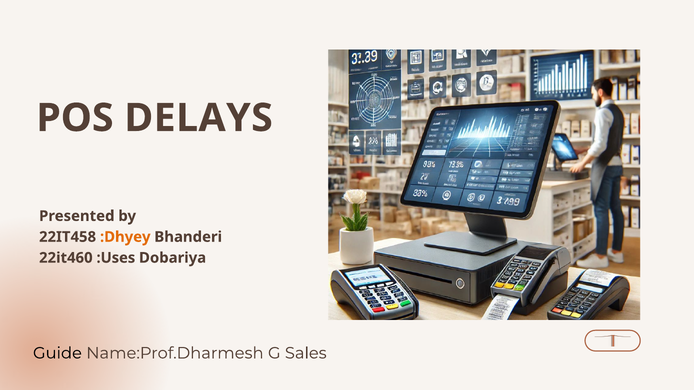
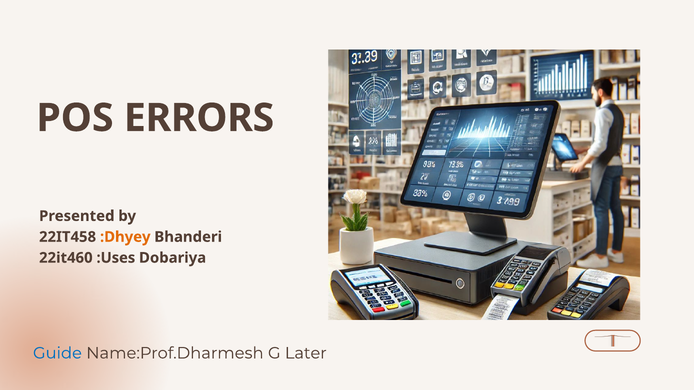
DELAYS: DELAYS -> ERRORS
Guide colour: black -> blue
Sales: Sales -> Later
